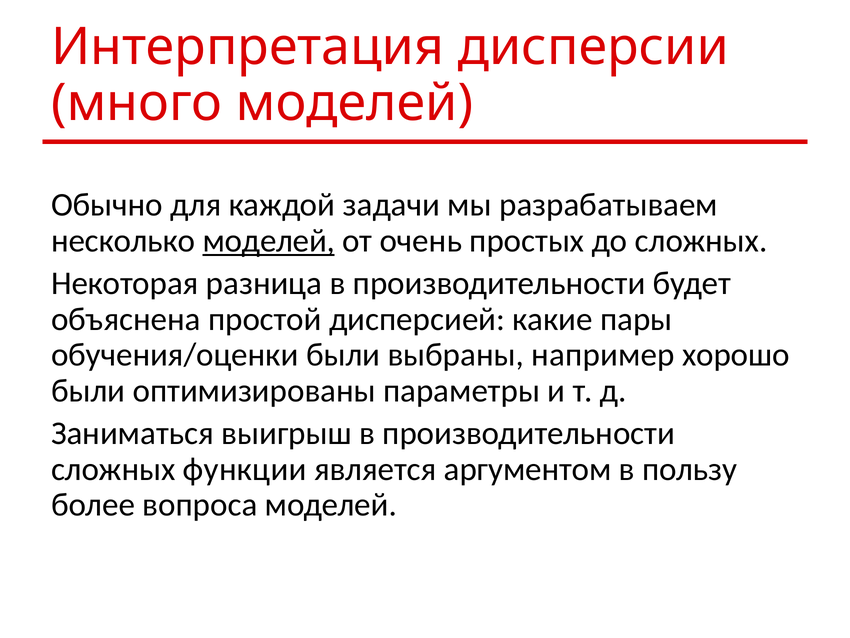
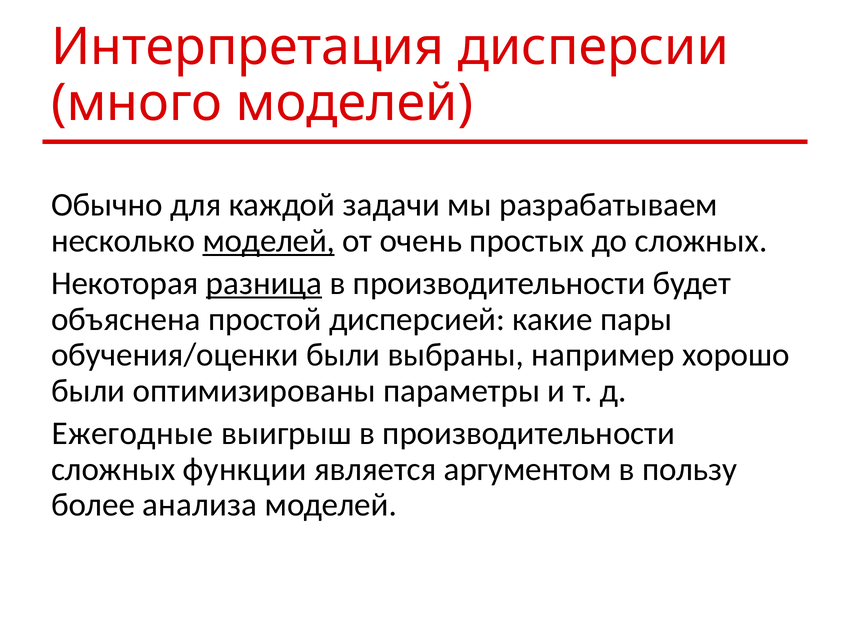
разница underline: none -> present
Заниматься: Заниматься -> Ежегодные
вопроса: вопроса -> анализа
